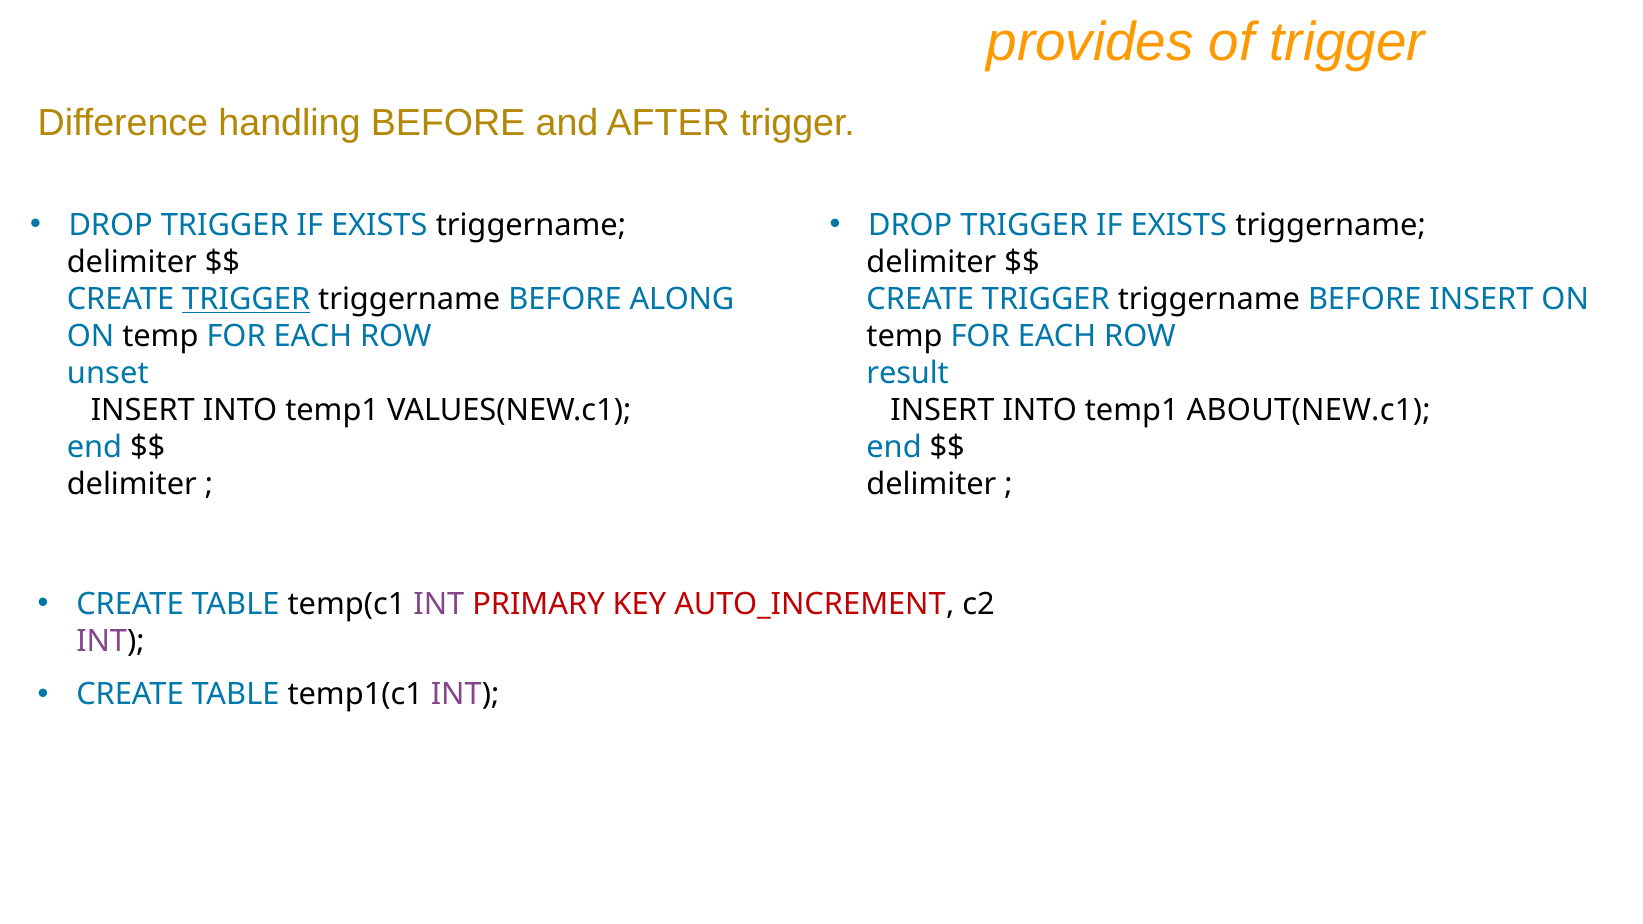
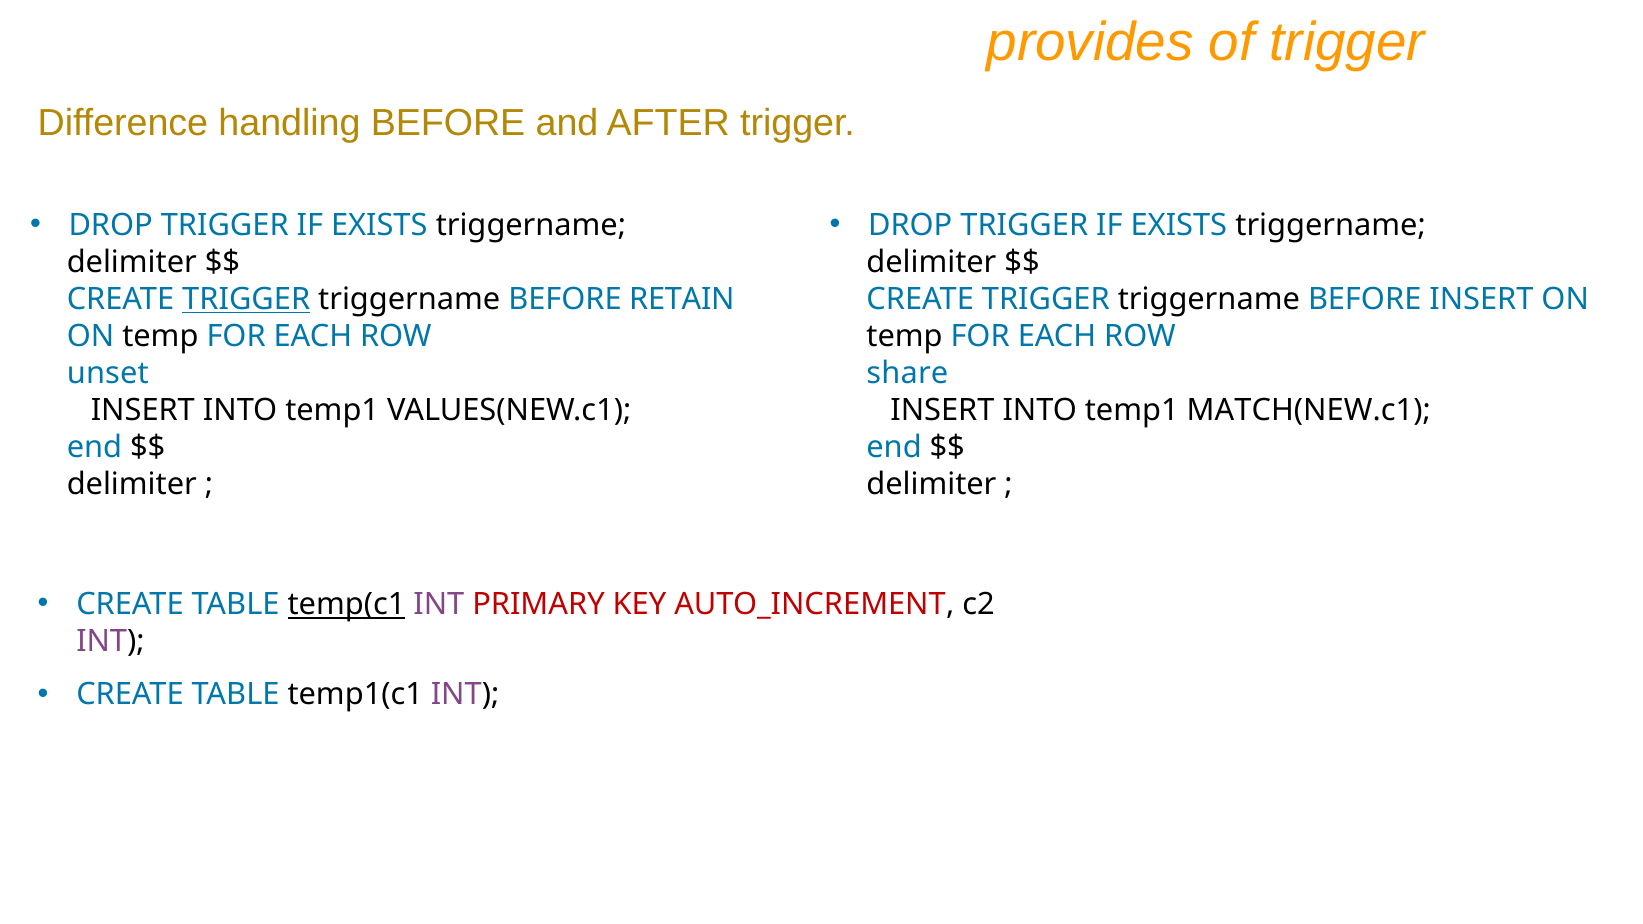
ALONG: ALONG -> RETAIN
result: result -> share
ABOUT(NEW.c1: ABOUT(NEW.c1 -> MATCH(NEW.c1
temp(c1 underline: none -> present
